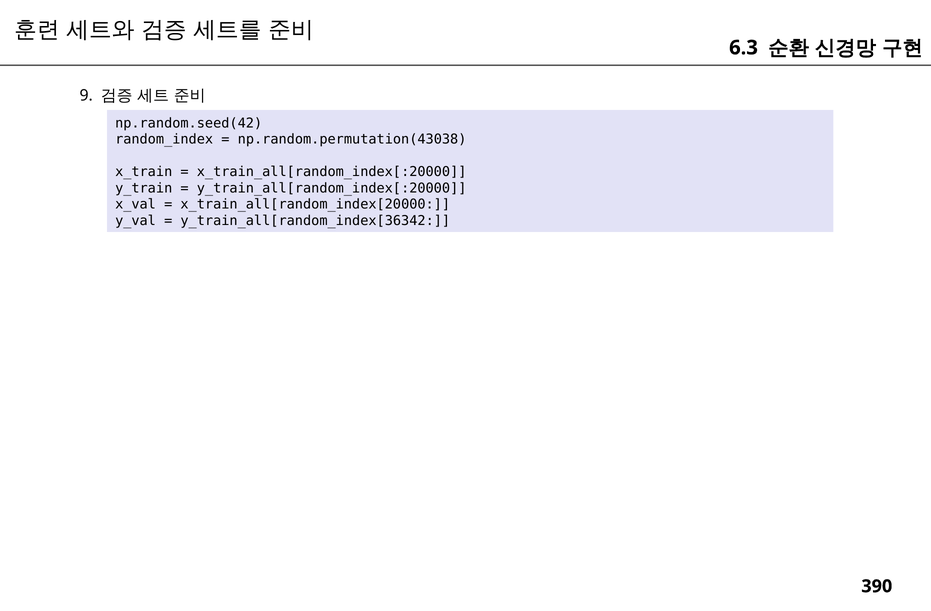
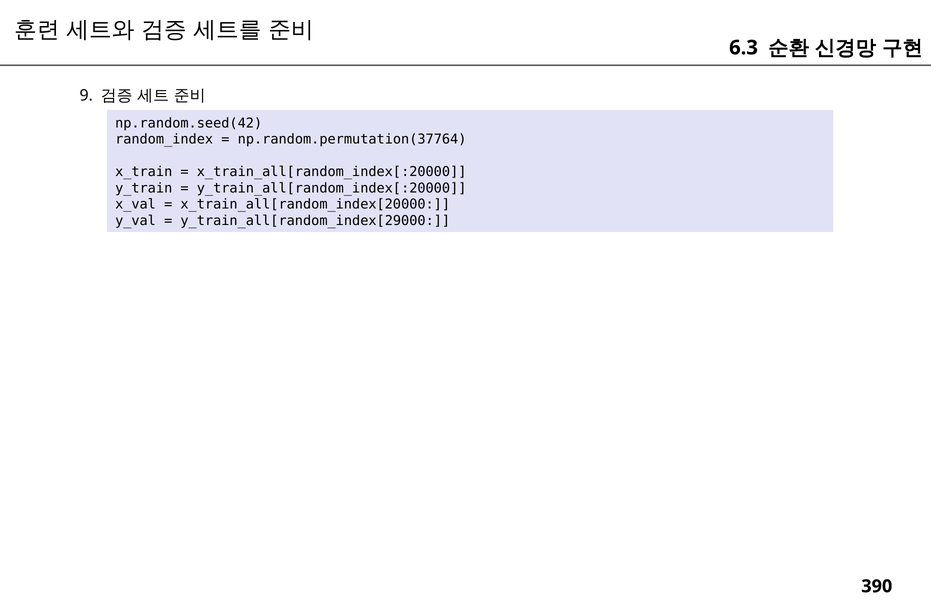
np.random.permutation(43038: np.random.permutation(43038 -> np.random.permutation(37764
y_train_all[random_index[36342: y_train_all[random_index[36342 -> y_train_all[random_index[29000
